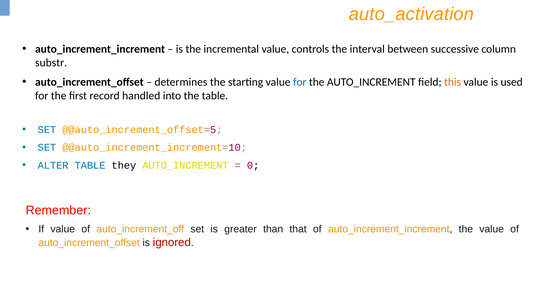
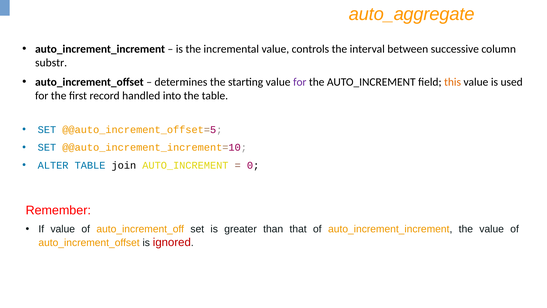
auto_activation: auto_activation -> auto_aggregate
for at (300, 82) colour: blue -> purple
they: they -> join
